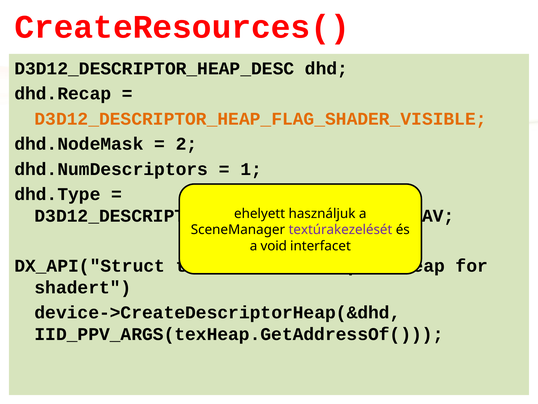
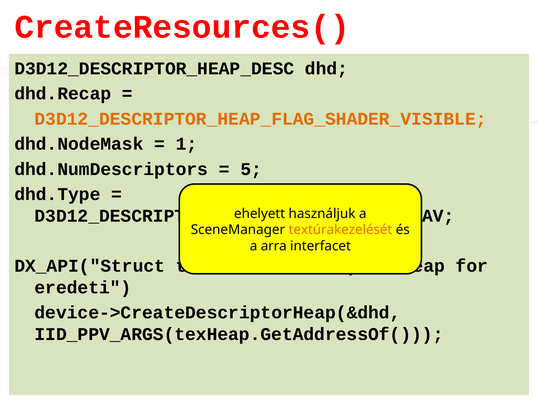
2: 2 -> 1
1: 1 -> 5
textúrakezelését colour: purple -> orange
void: void -> arra
shadert: shadert -> eredeti
